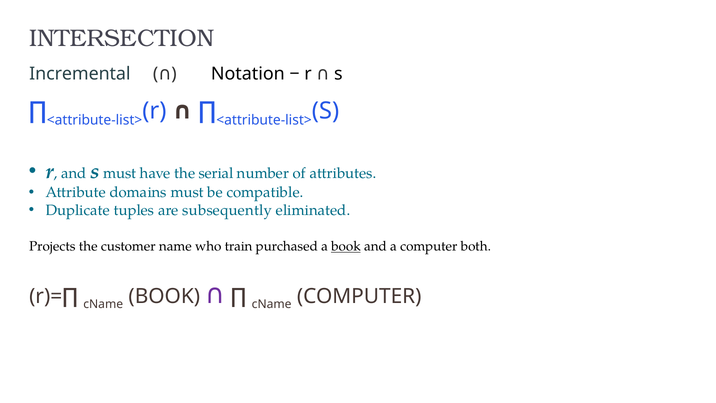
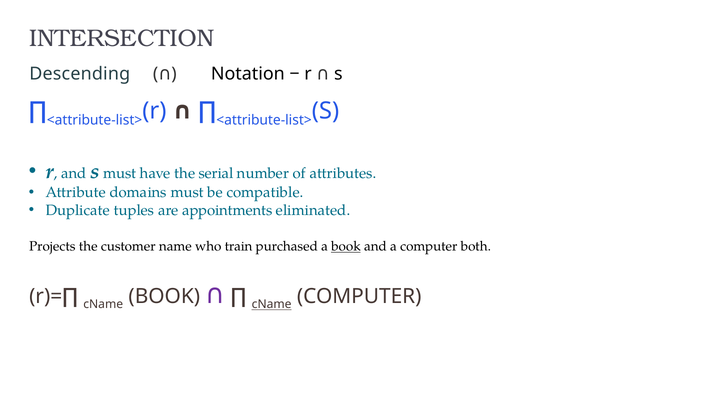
Incremental: Incremental -> Descending
subsequently: subsequently -> appointments
cName at (272, 304) underline: none -> present
